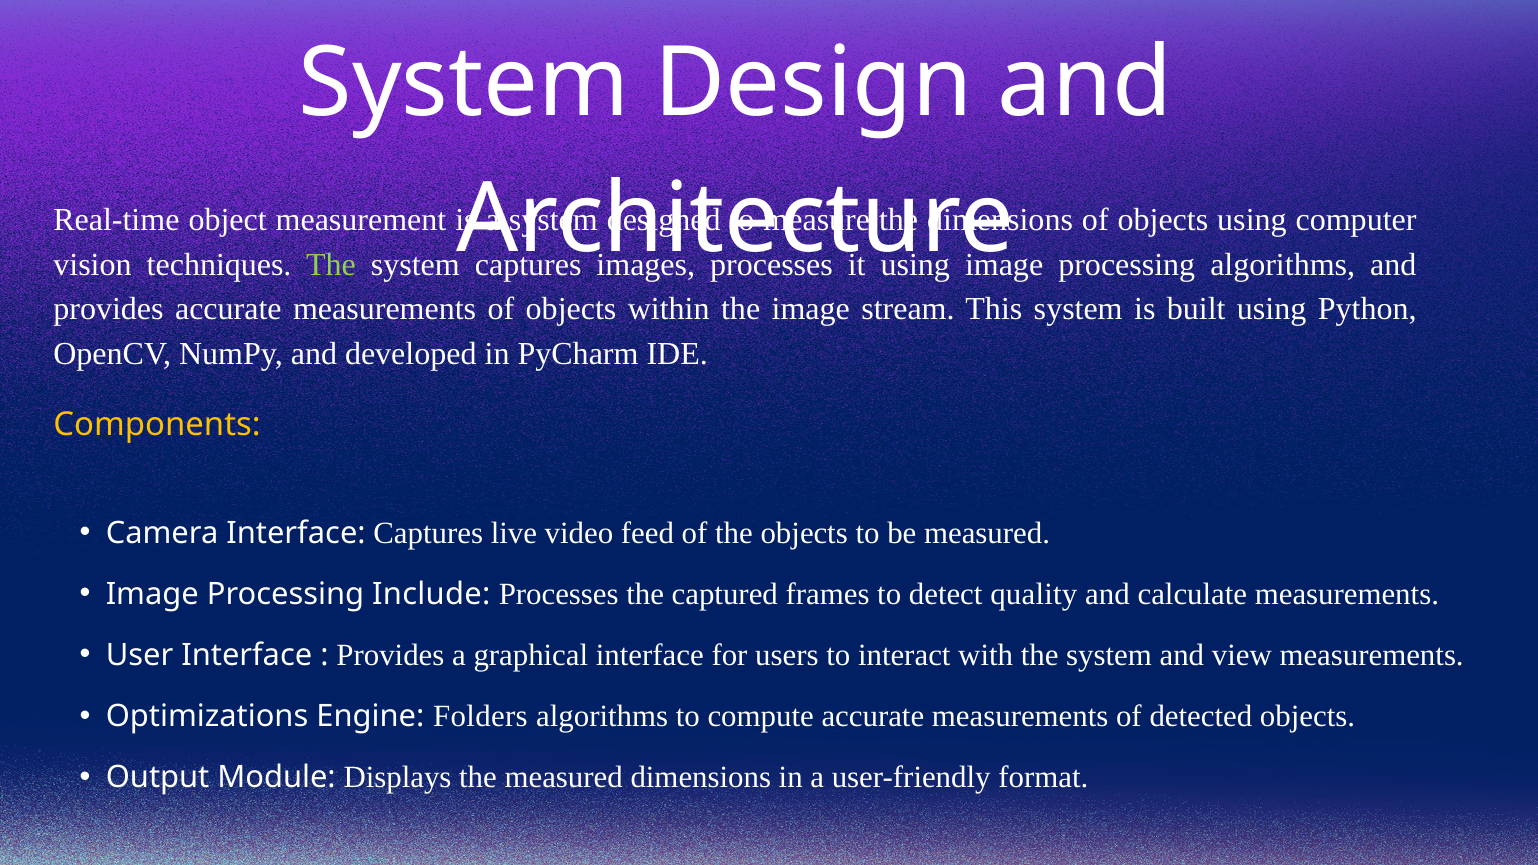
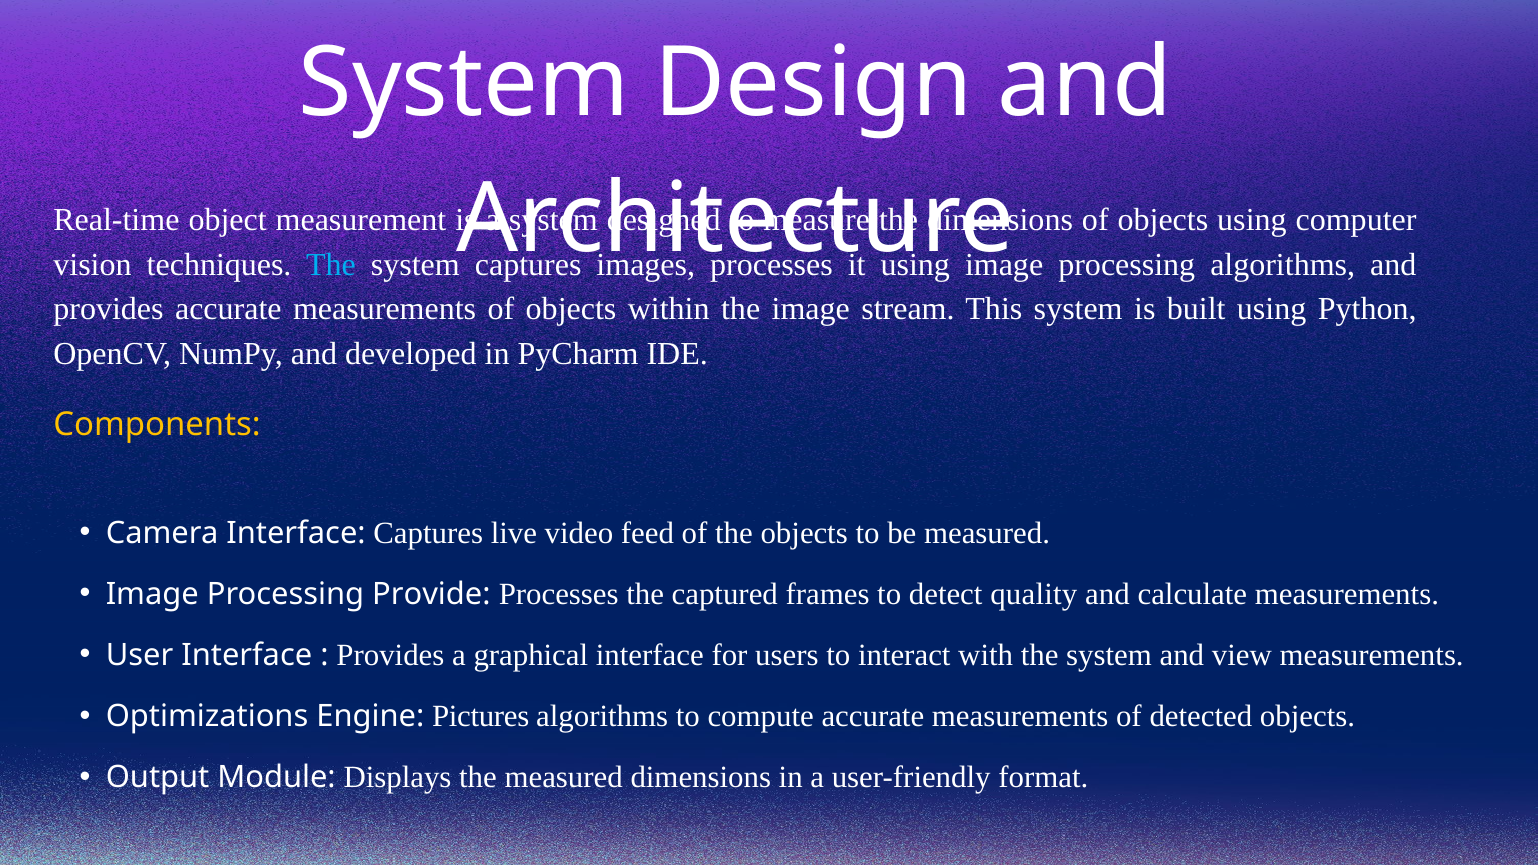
The at (331, 265) colour: light green -> light blue
Include: Include -> Provide
Folders: Folders -> Pictures
